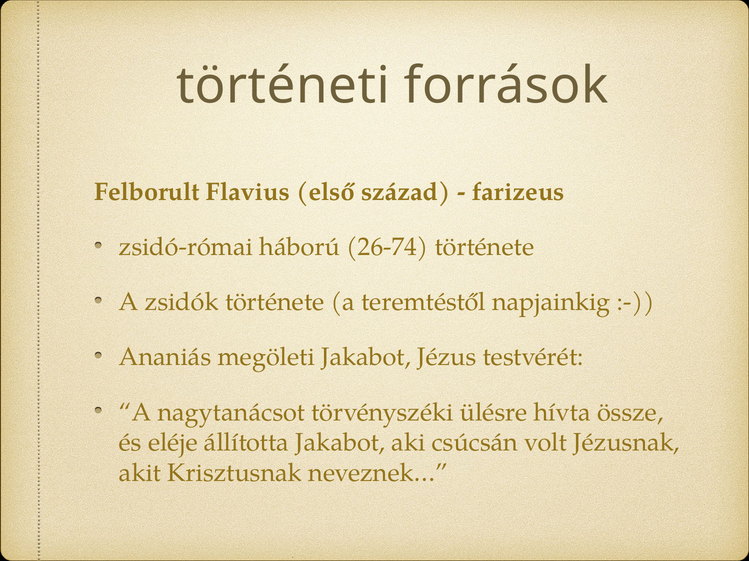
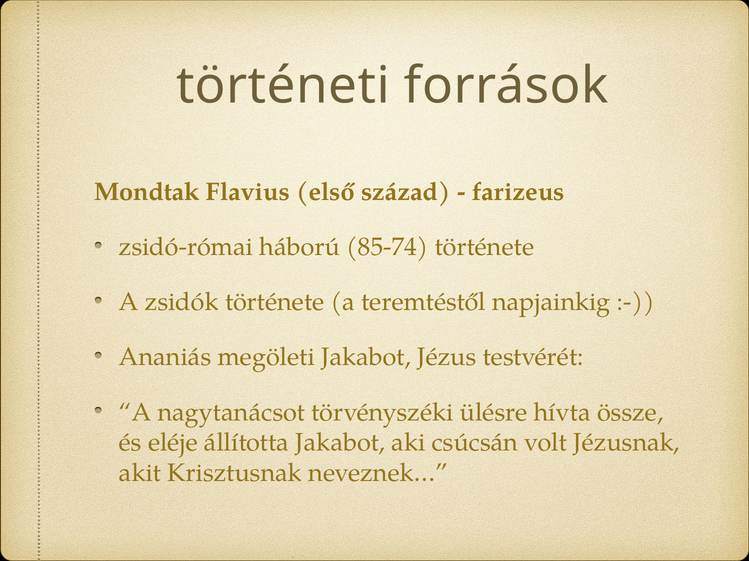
Felborult: Felborult -> Mondtak
26-74: 26-74 -> 85-74
